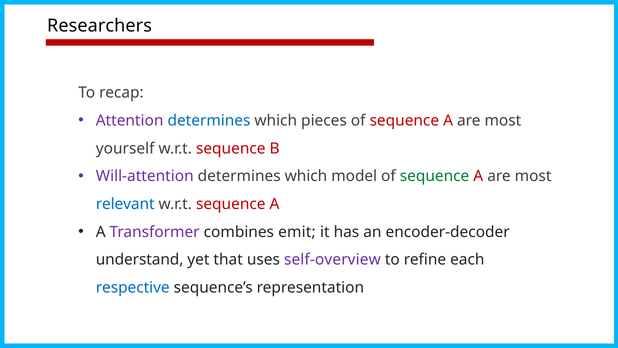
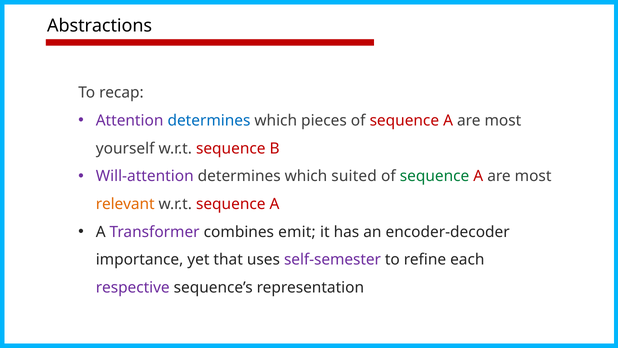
Researchers: Researchers -> Abstractions
model: model -> suited
relevant colour: blue -> orange
understand: understand -> importance
self-overview: self-overview -> self-semester
respective colour: blue -> purple
